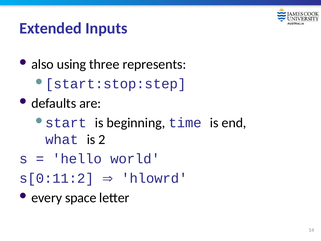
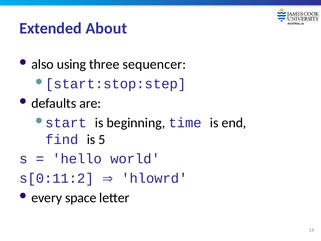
Inputs: Inputs -> About
represents: represents -> sequencer
what: what -> find
2: 2 -> 5
